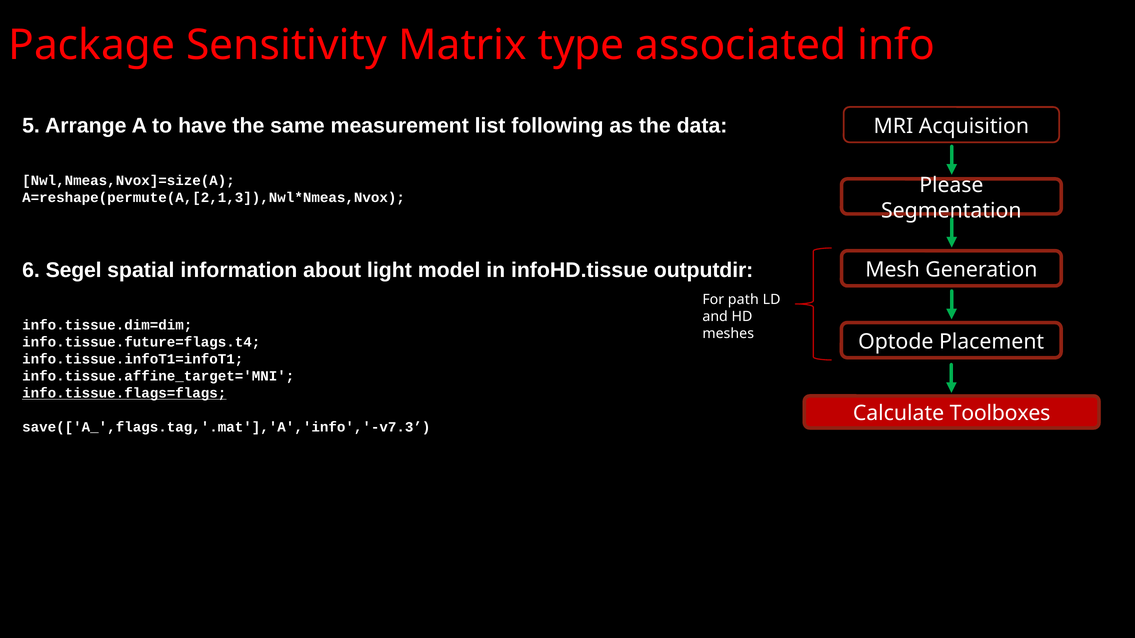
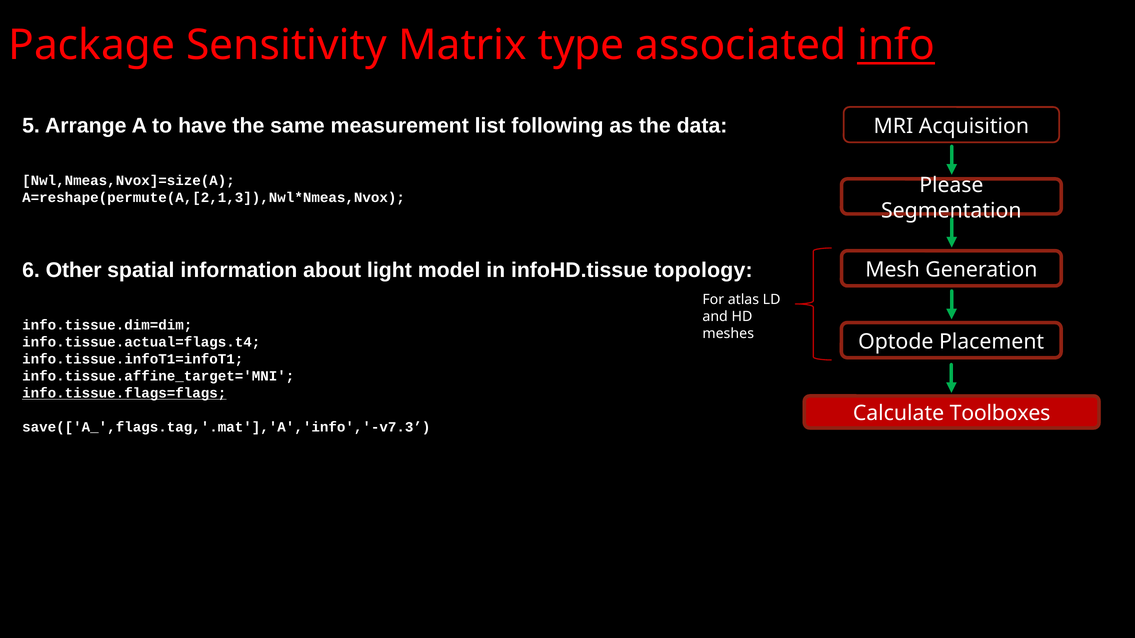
info underline: none -> present
Segel: Segel -> Other
outputdir: outputdir -> topology
path: path -> atlas
info.tissue.future=flags.t4: info.tissue.future=flags.t4 -> info.tissue.actual=flags.t4
